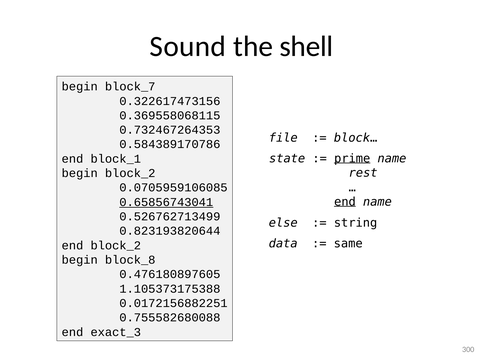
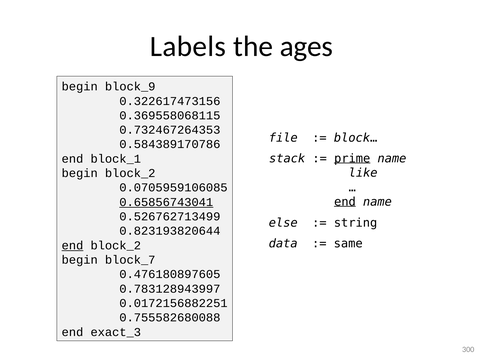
Sound: Sound -> Labels
shell: shell -> ages
block_7: block_7 -> block_9
state: state -> stack
rest: rest -> like
end at (72, 245) underline: none -> present
block_8: block_8 -> block_7
1.105373175388: 1.105373175388 -> 0.783128943997
